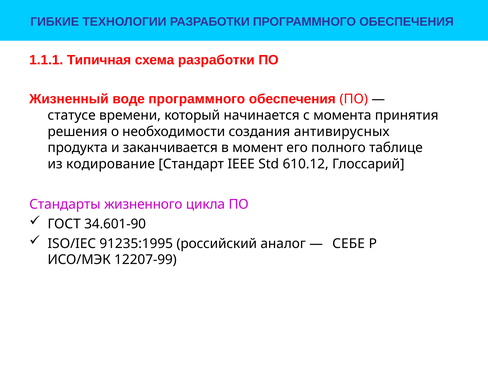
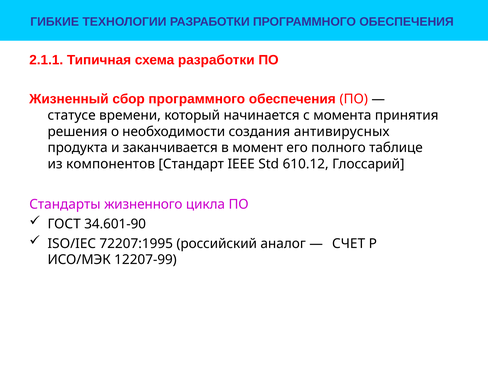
1.1.1: 1.1.1 -> 2.1.1
воде: воде -> сбор
кодирование: кодирование -> компонентов
91235:1995: 91235:1995 -> 72207:1995
СЕБЕ: СЕБЕ -> СЧЕТ
